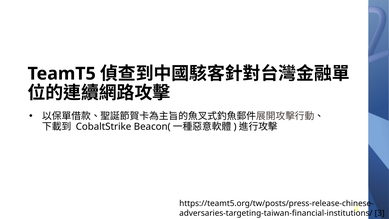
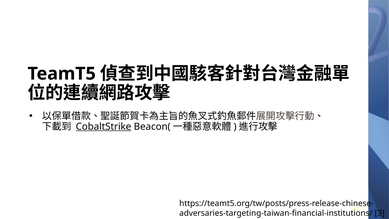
CobaltStrike underline: none -> present
